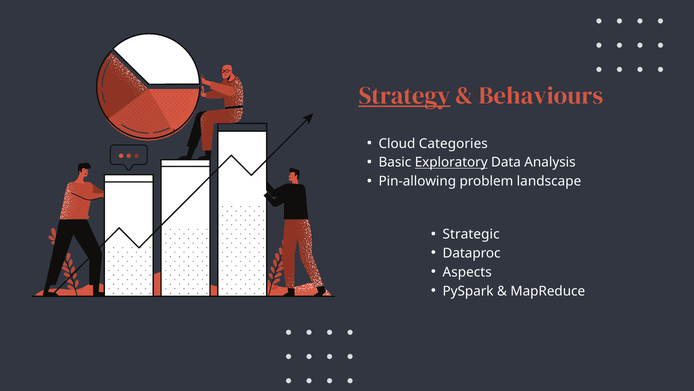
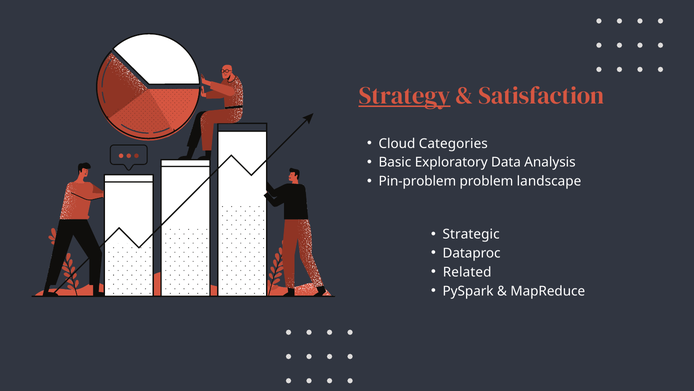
Behaviours: Behaviours -> Satisfaction
Exploratory underline: present -> none
Pin-allowing: Pin-allowing -> Pin-problem
Aspects: Aspects -> Related
